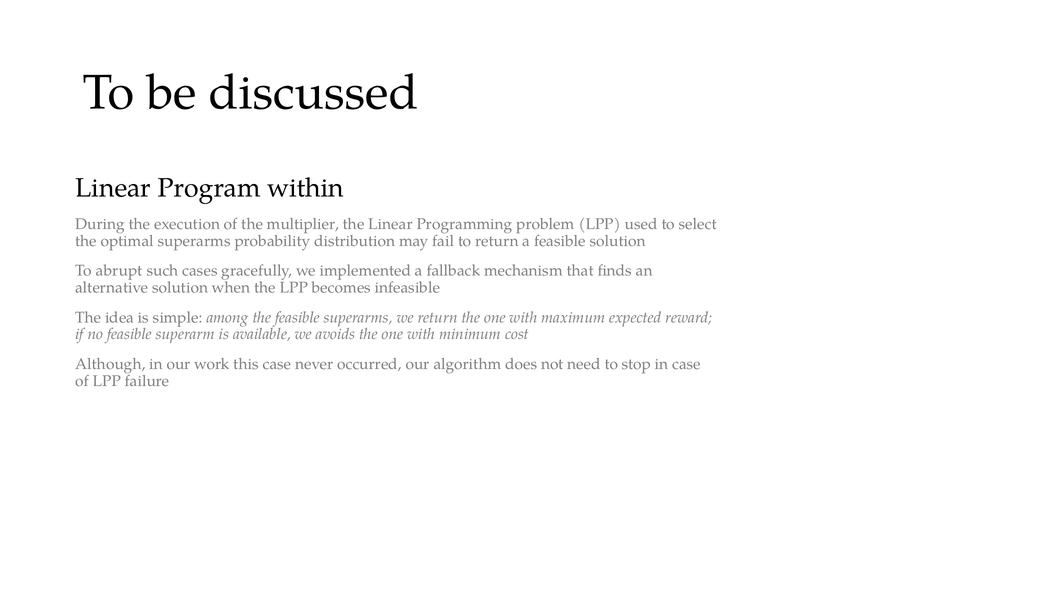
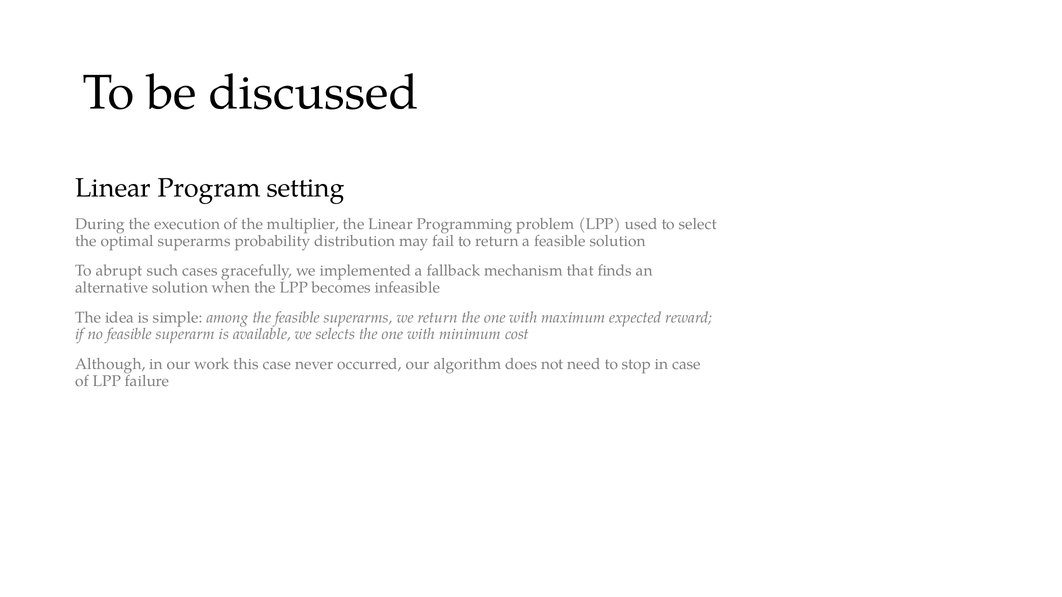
within: within -> setting
avoids: avoids -> selects
